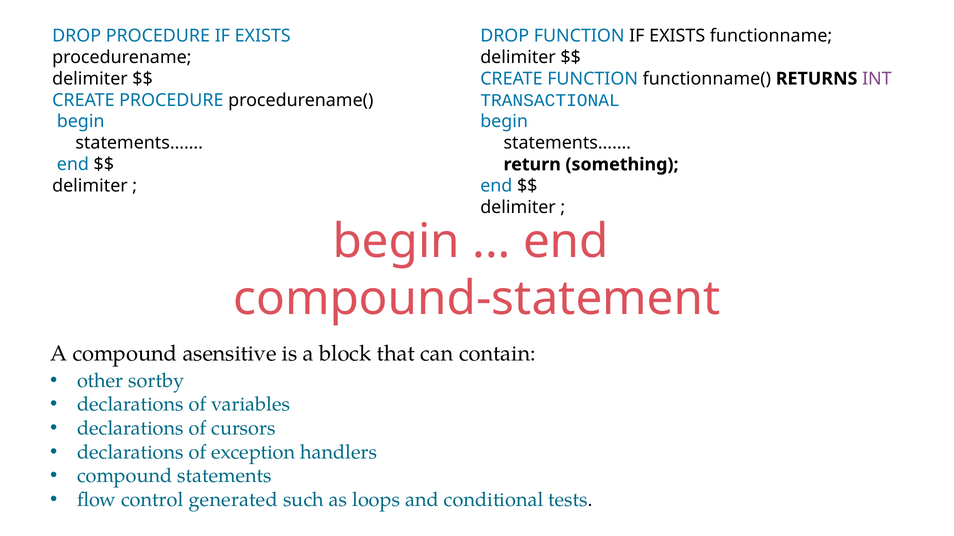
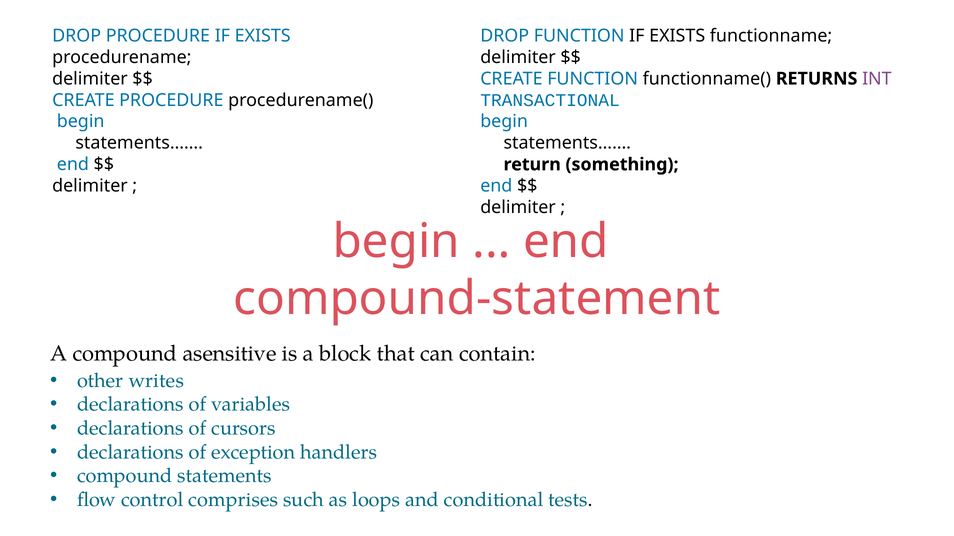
sortby: sortby -> writes
generated: generated -> comprises
